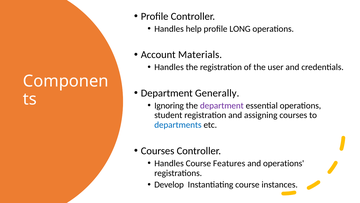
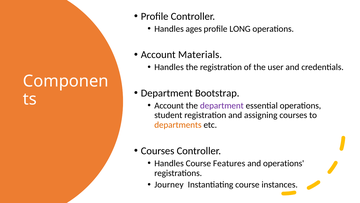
help: help -> ages
Generally: Generally -> Bootstrap
Ignoring at (169, 105): Ignoring -> Account
departments colour: blue -> orange
Develop: Develop -> Journey
